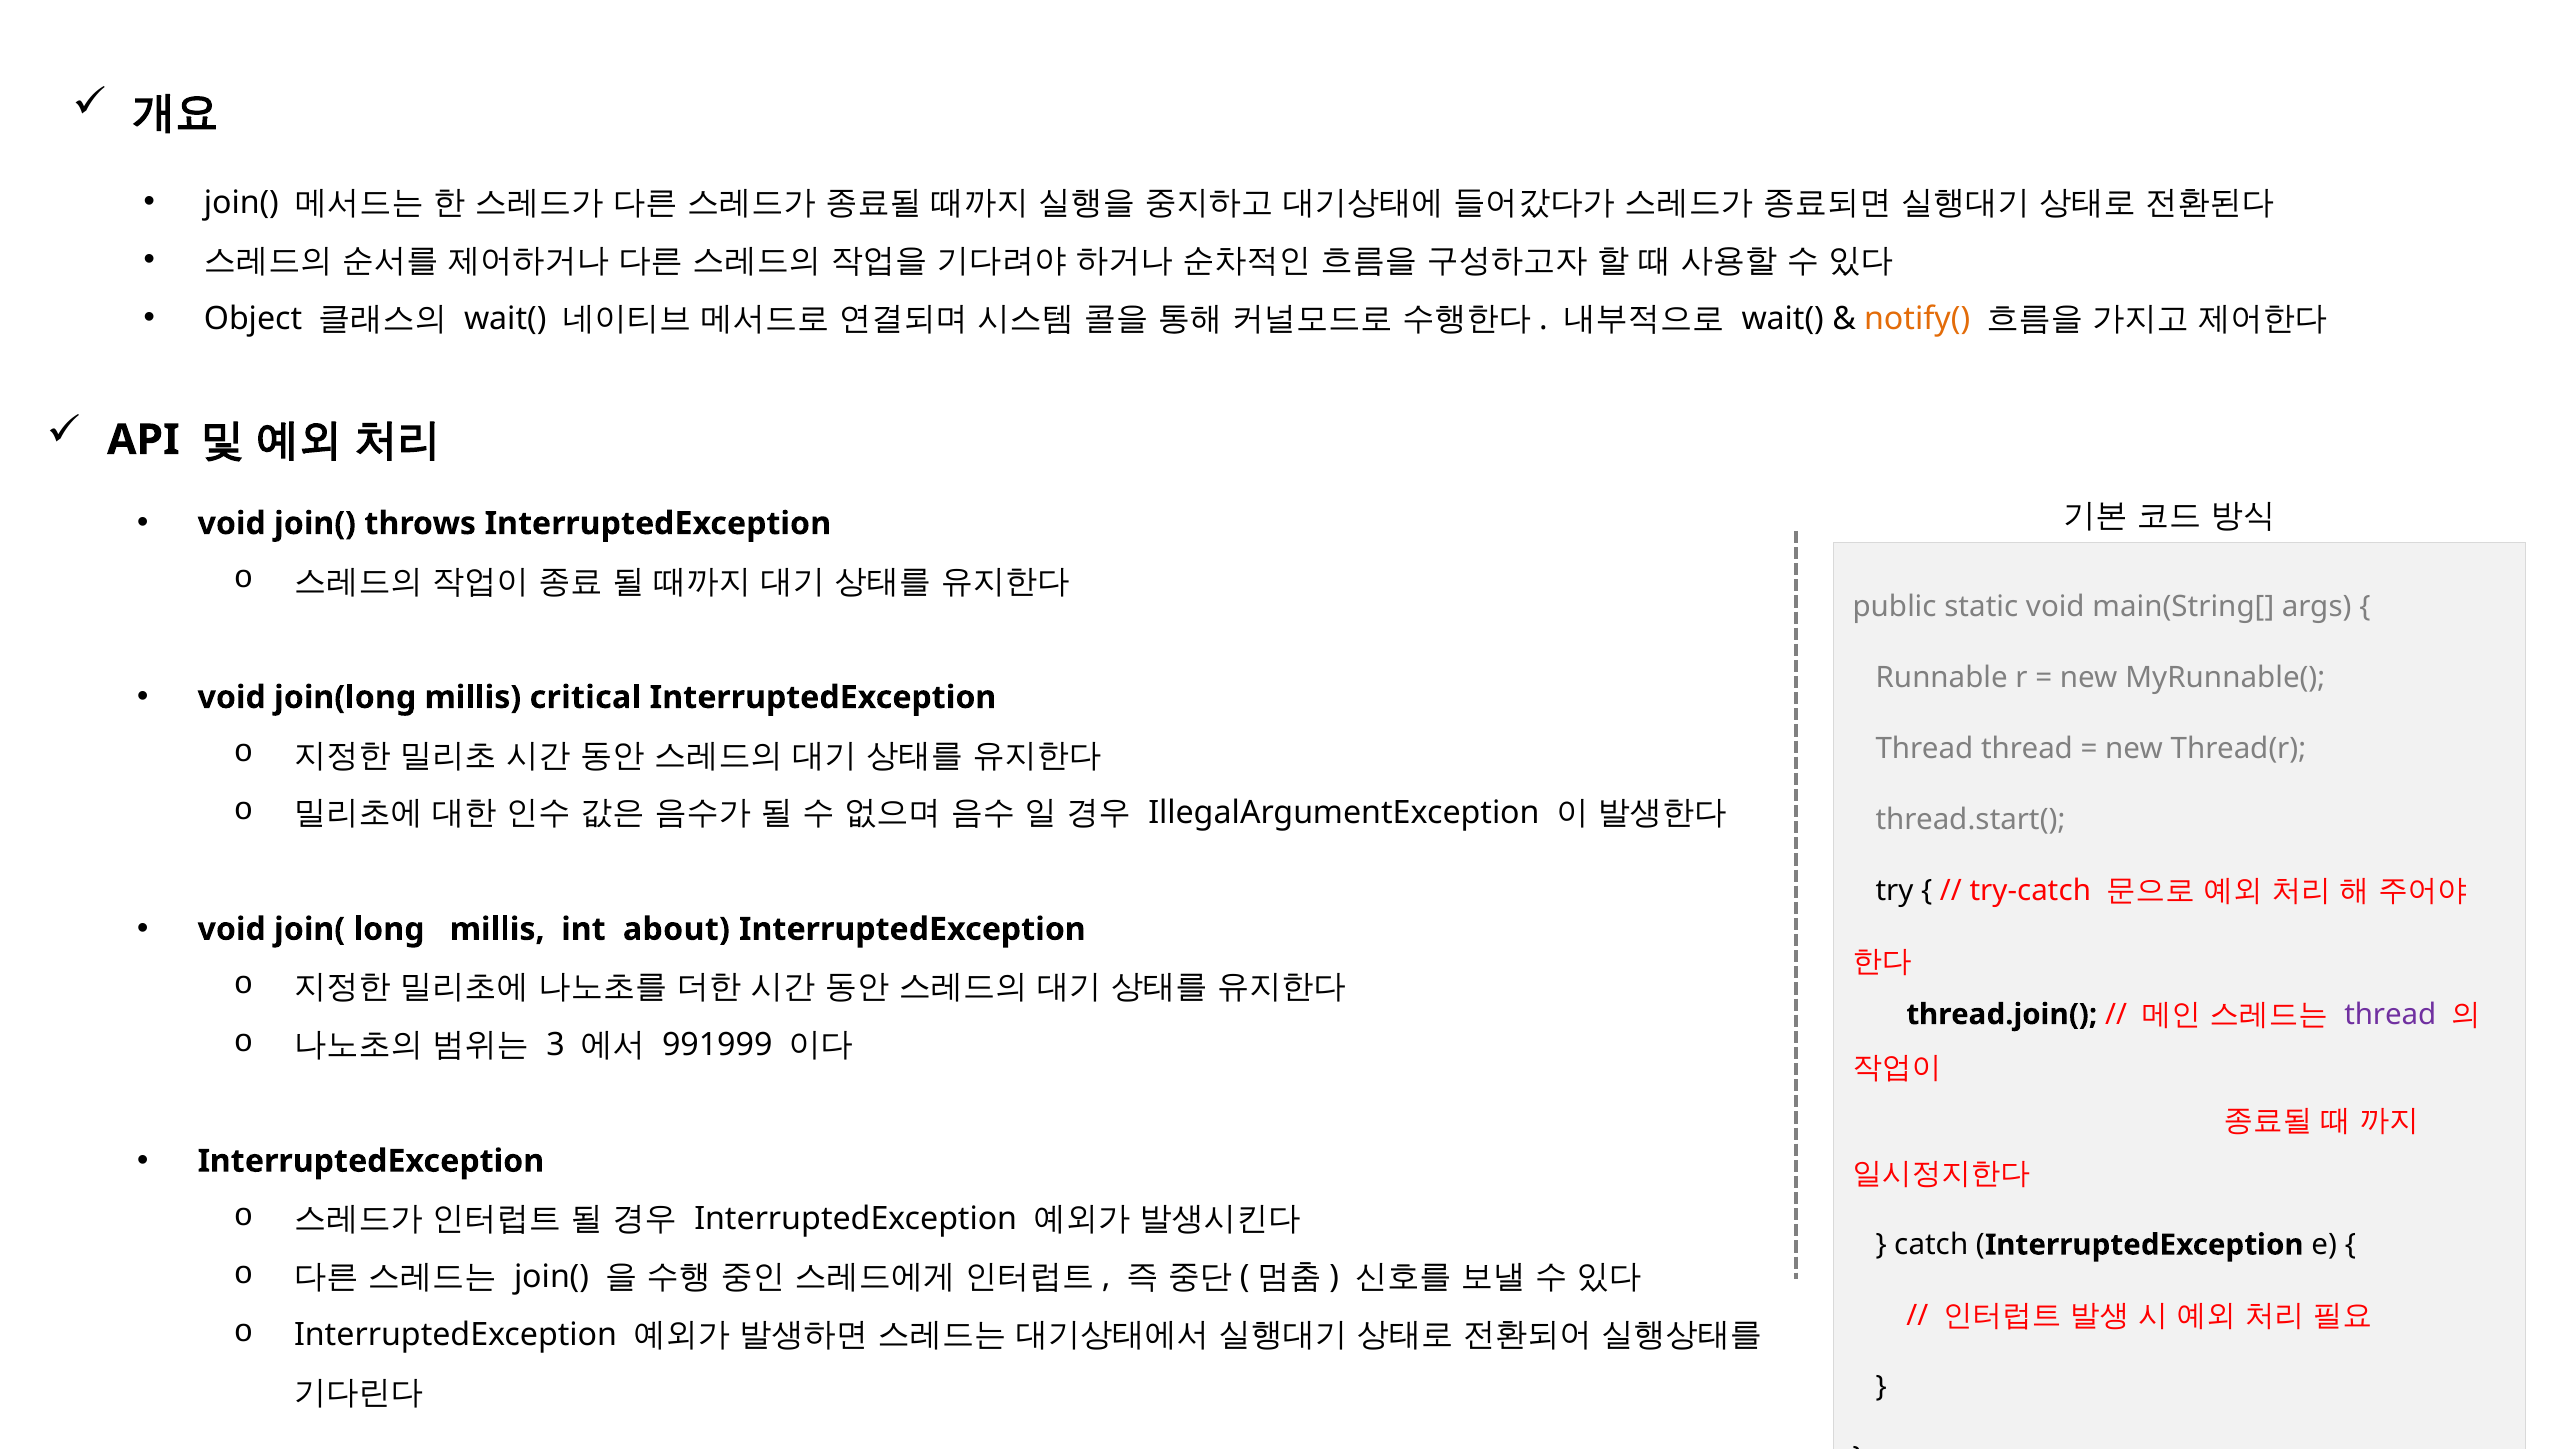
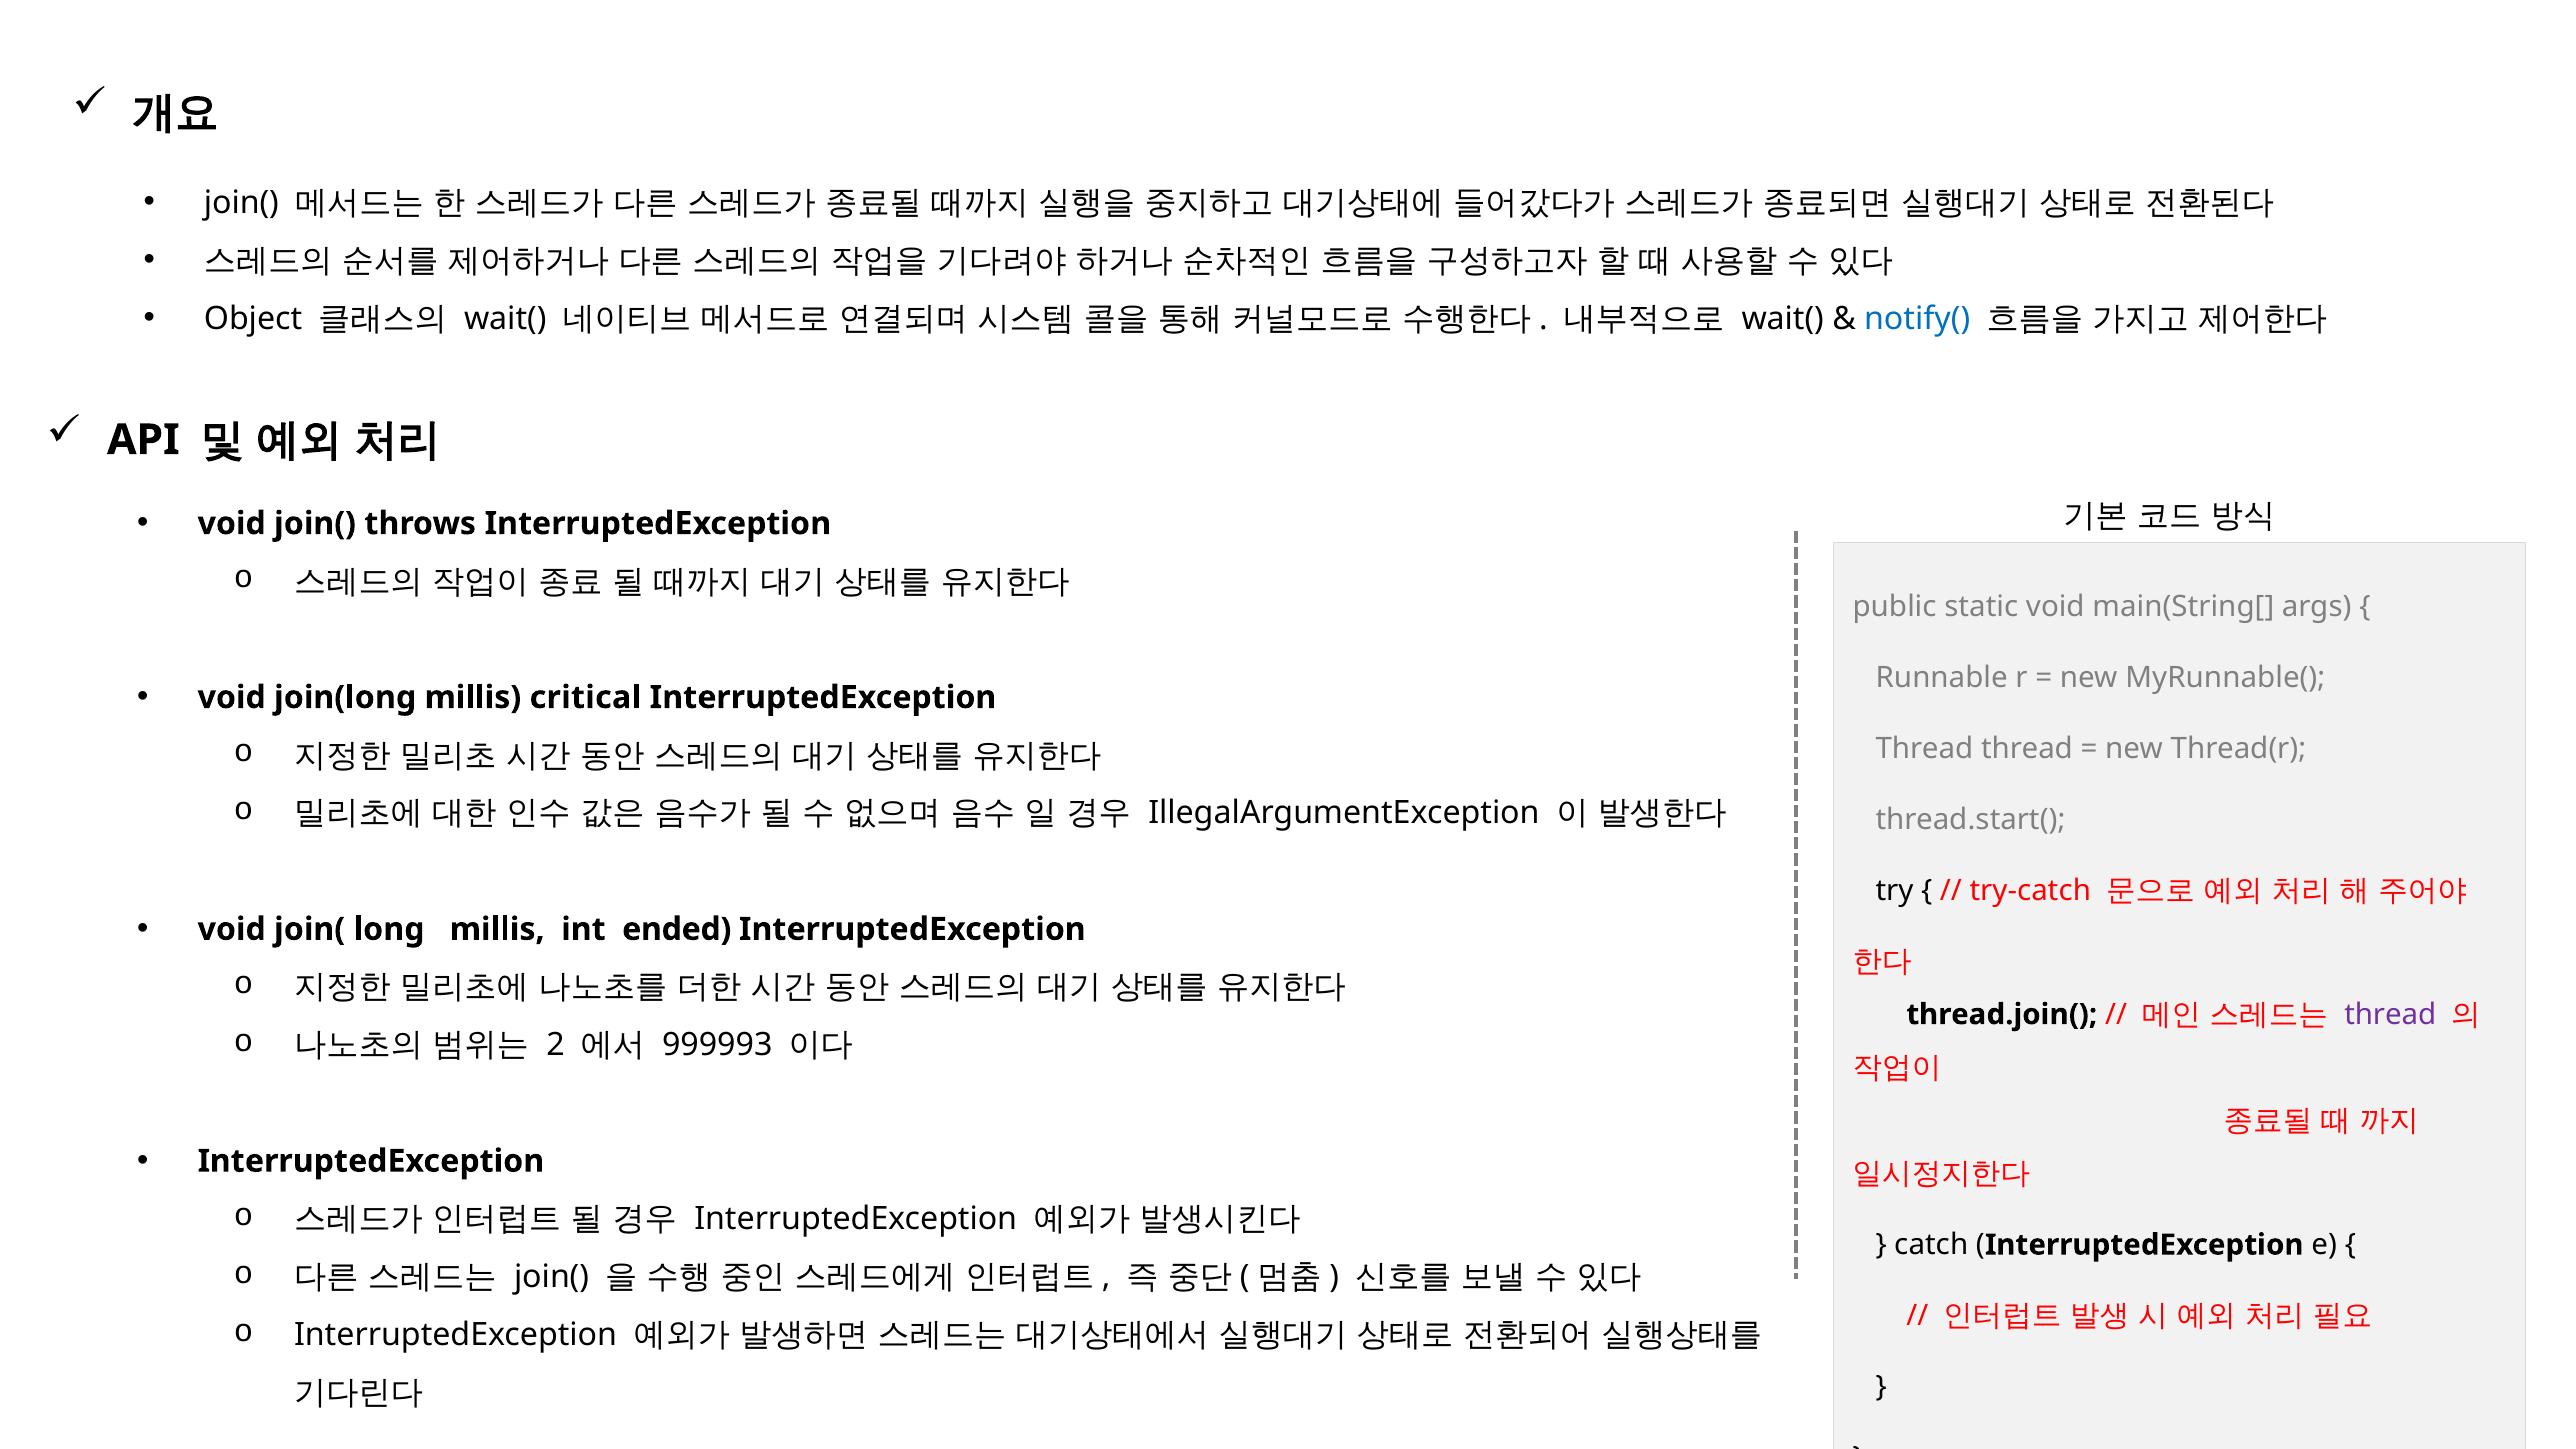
notify( colour: orange -> blue
about: about -> ended
3: 3 -> 2
991999: 991999 -> 999993
